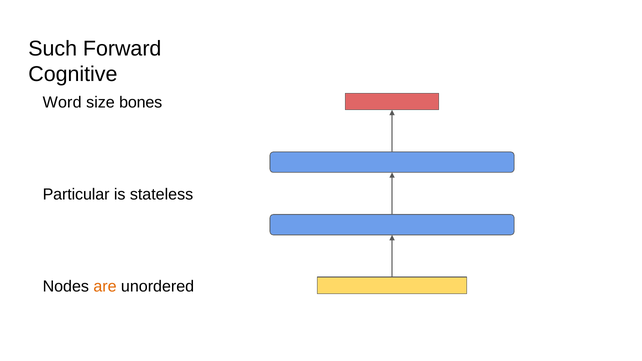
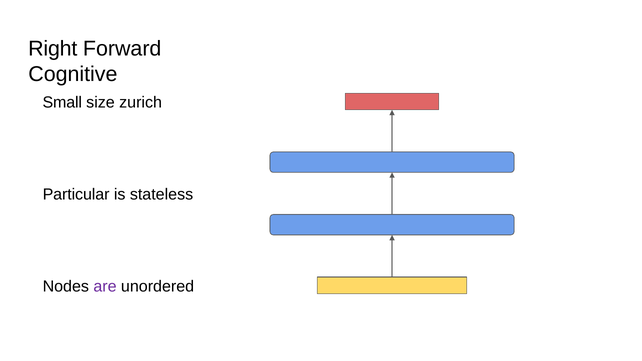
Such: Such -> Right
Word: Word -> Small
bones: bones -> zurich
are colour: orange -> purple
